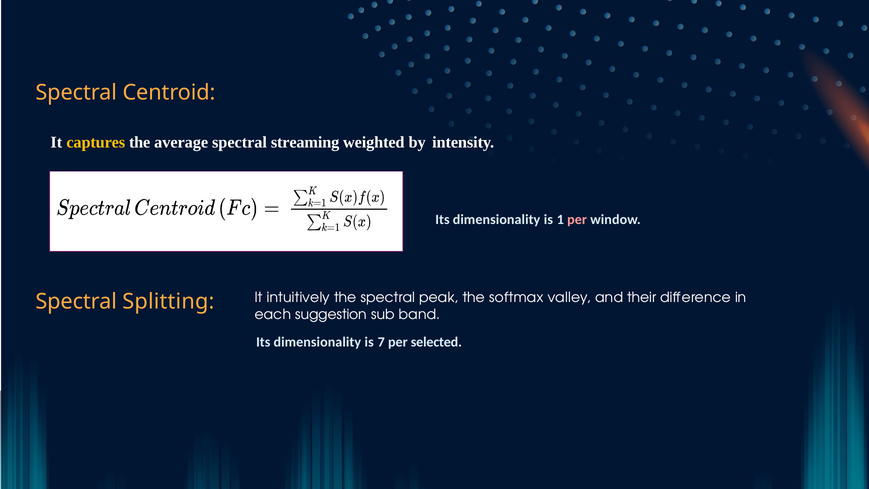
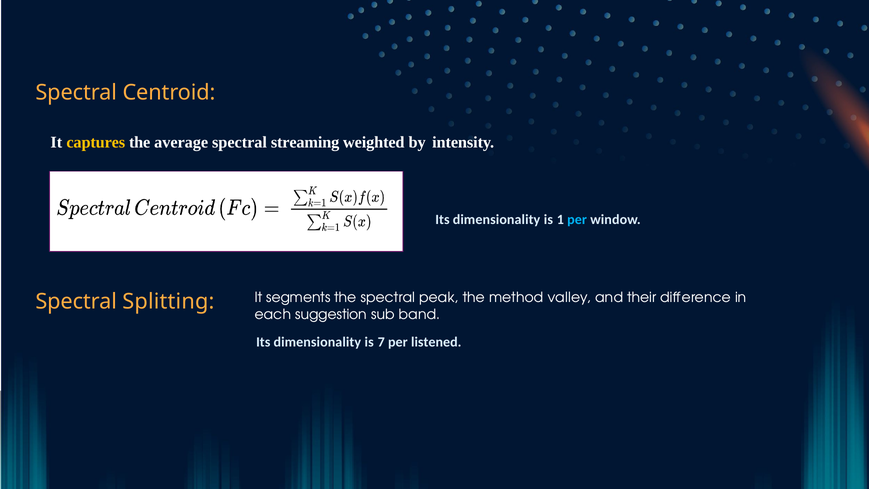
per at (577, 219) colour: pink -> light blue
intuitively: intuitively -> segments
softmax: softmax -> method
selected: selected -> listened
